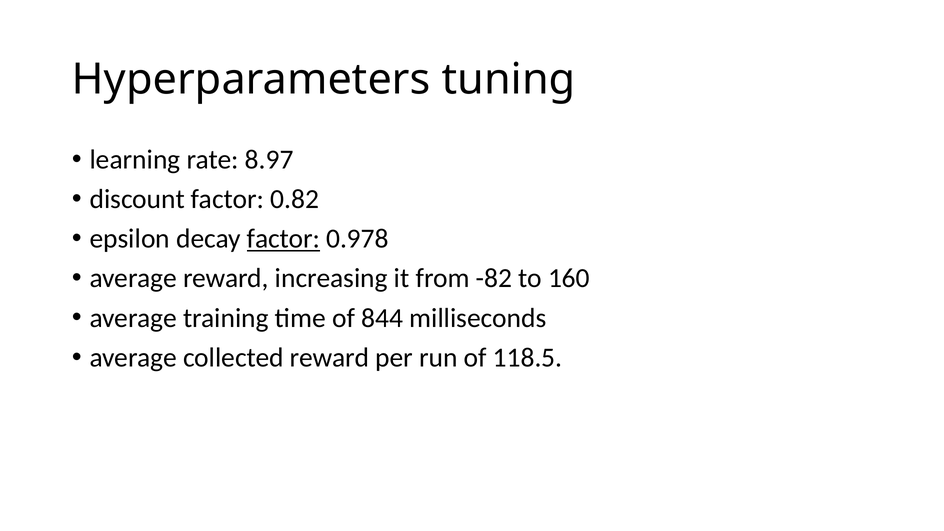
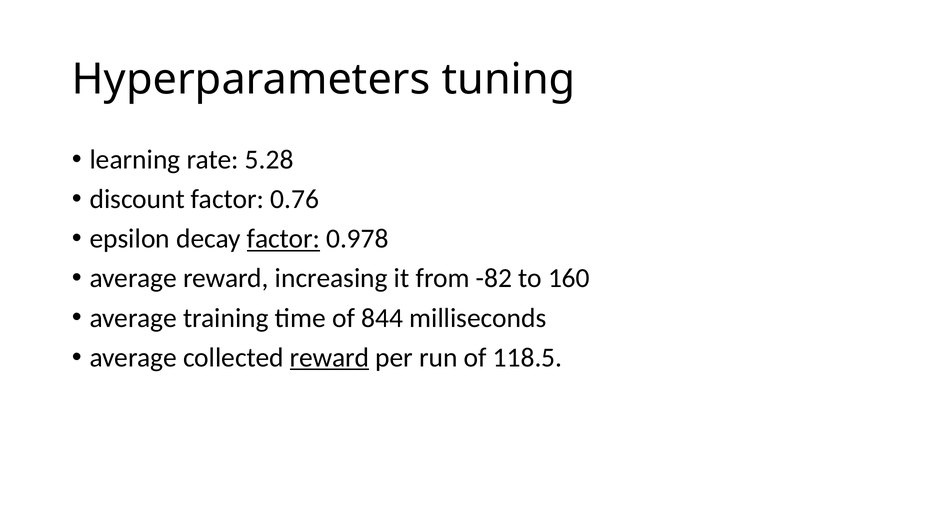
8.97: 8.97 -> 5.28
0.82: 0.82 -> 0.76
reward at (330, 358) underline: none -> present
